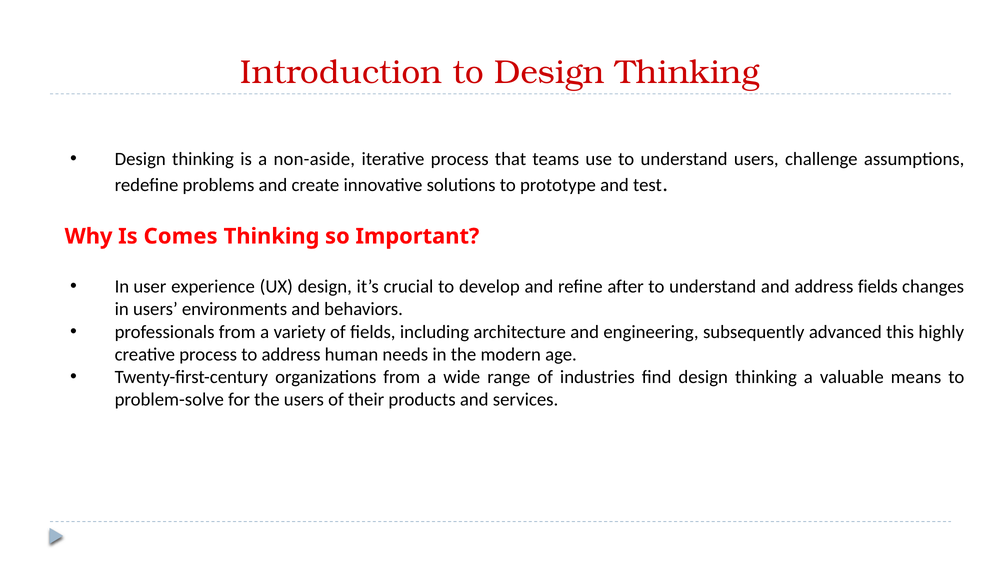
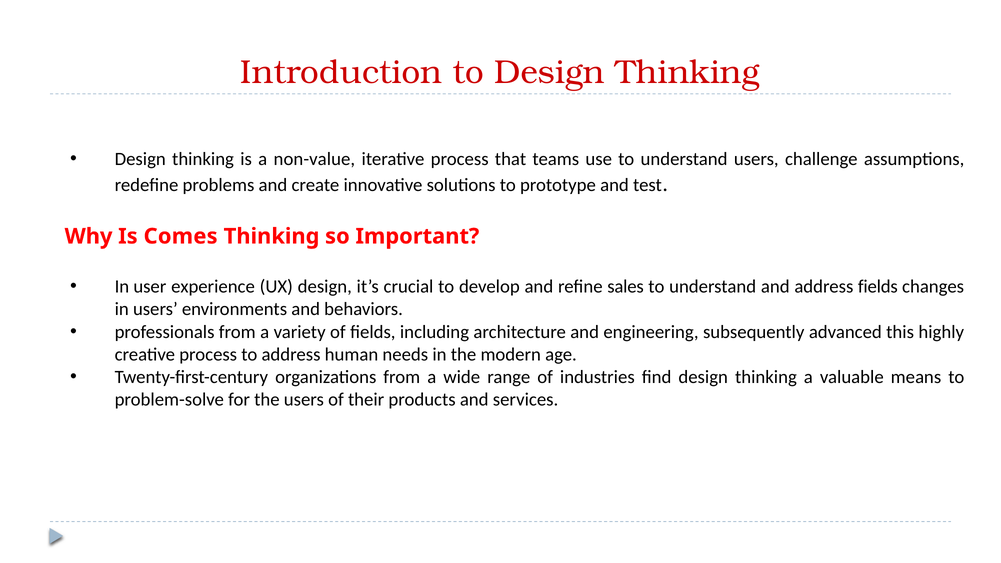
non-aside: non-aside -> non-value
after: after -> sales
